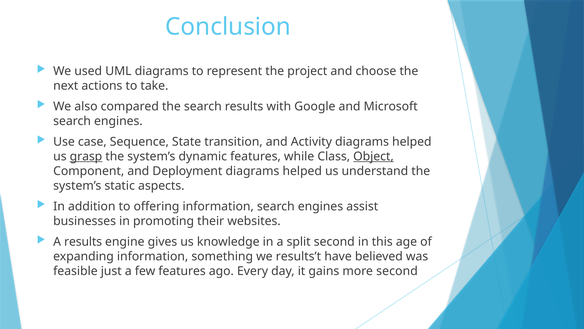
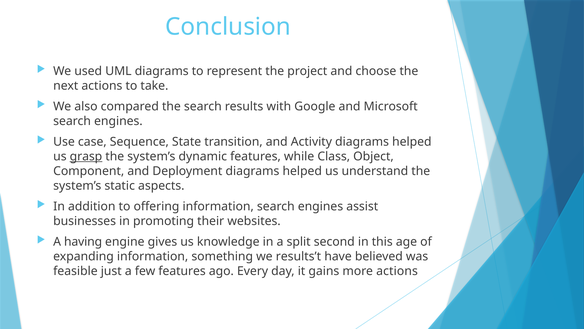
Object underline: present -> none
A results: results -> having
more second: second -> actions
